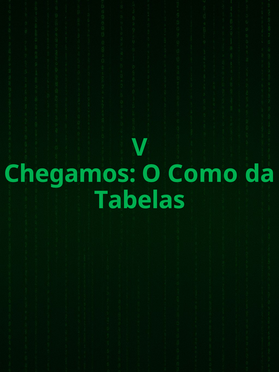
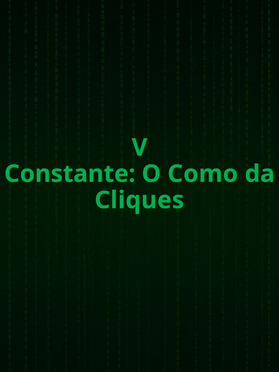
Chegamos: Chegamos -> Constante
Tabelas: Tabelas -> Cliques
